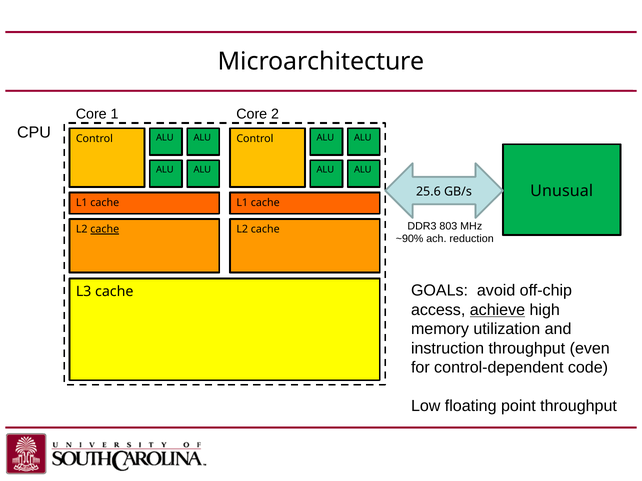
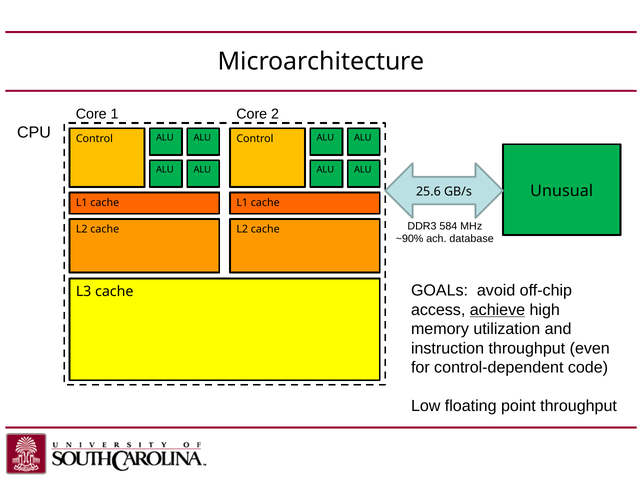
803: 803 -> 584
cache at (105, 230) underline: present -> none
reduction: reduction -> database
